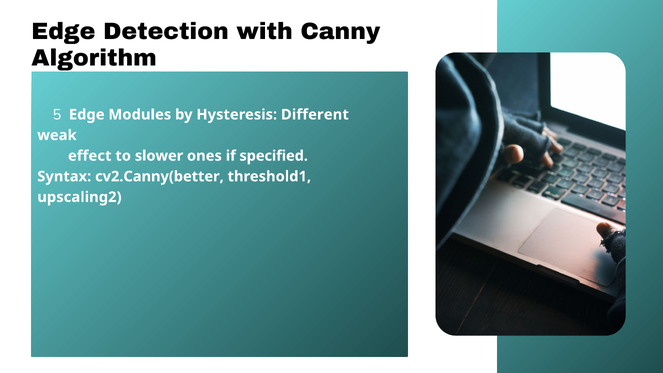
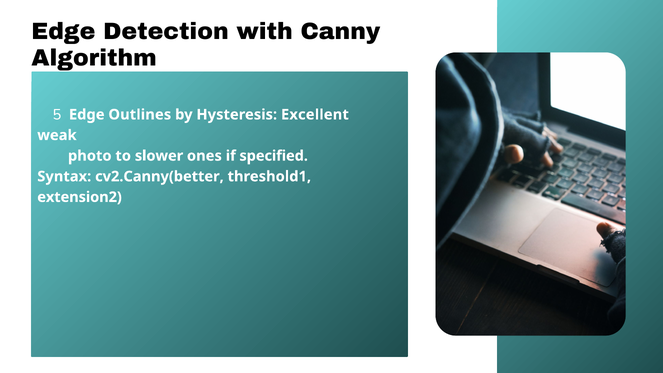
Modules: Modules -> Outlines
Different: Different -> Excellent
effect: effect -> photo
upscaling2: upscaling2 -> extension2
